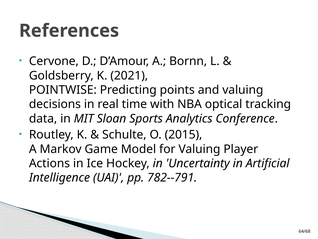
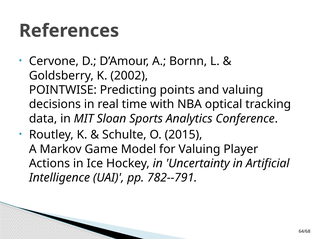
2021: 2021 -> 2002
